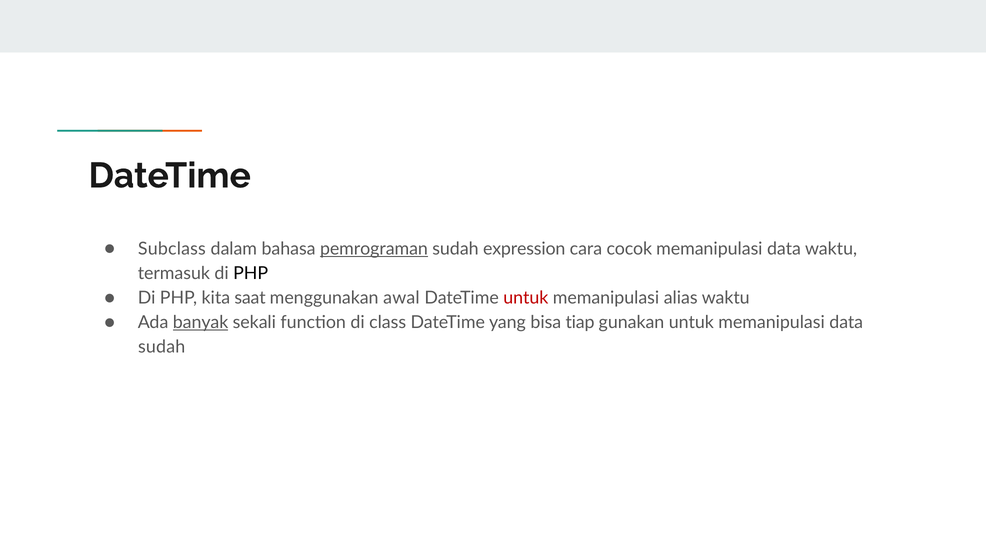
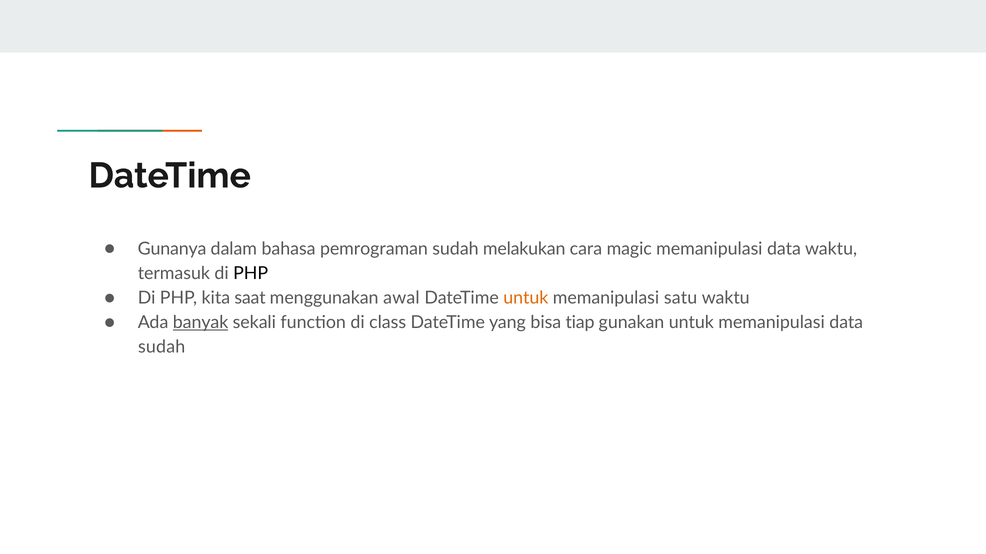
Subclass: Subclass -> Gunanya
pemrograman underline: present -> none
expression: expression -> melakukan
cocok: cocok -> magic
untuk at (526, 298) colour: red -> orange
alias: alias -> satu
